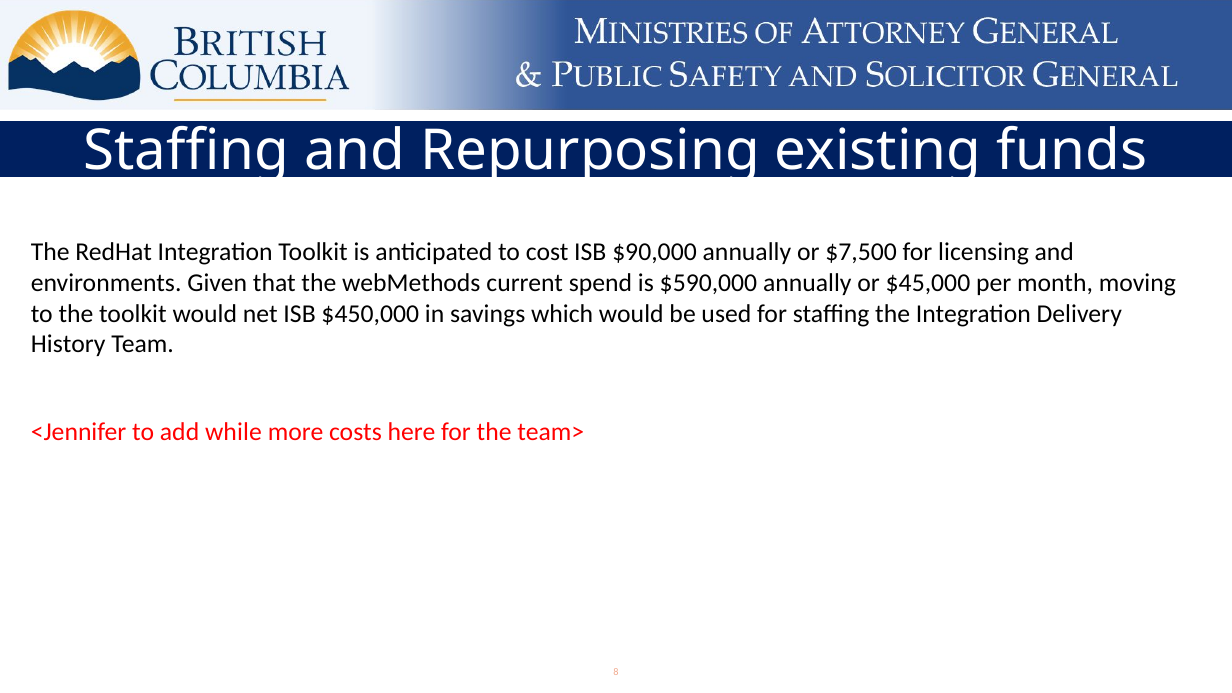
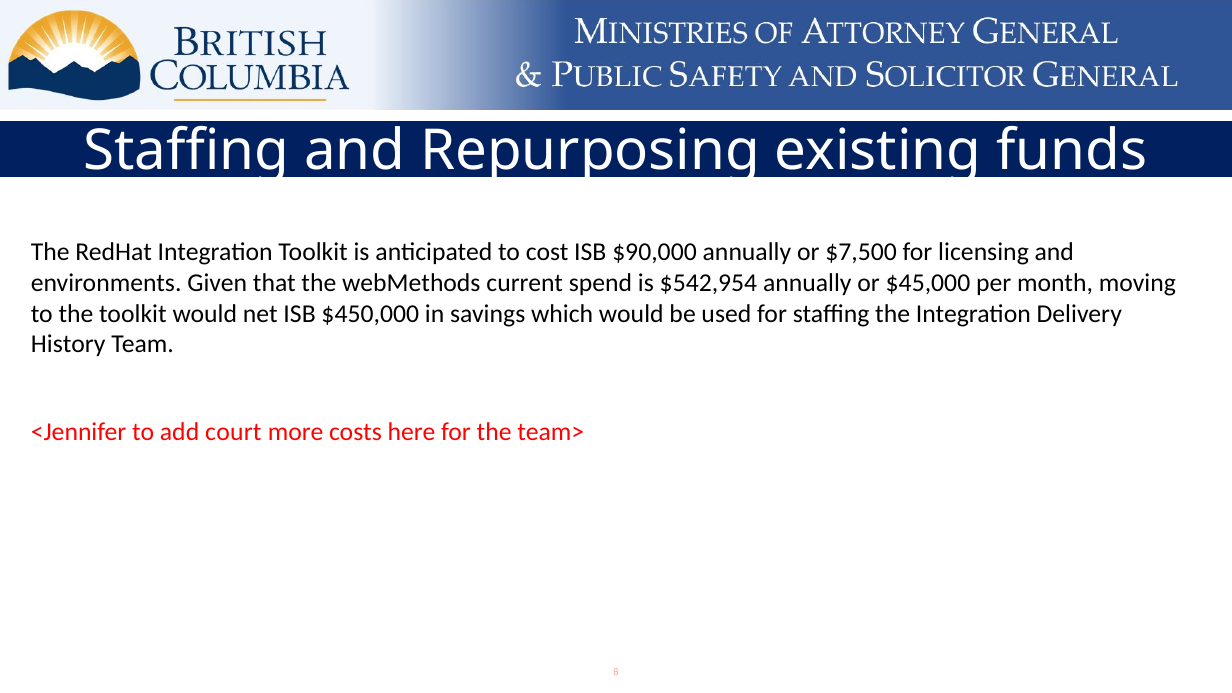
$590,000: $590,000 -> $542,954
while: while -> court
